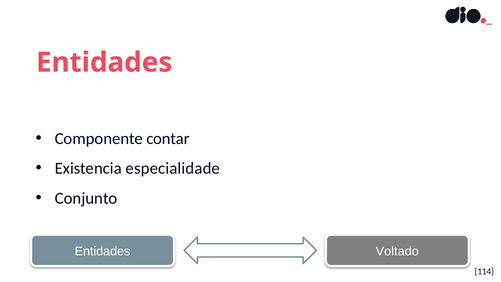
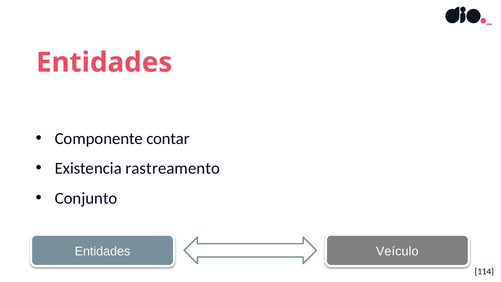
especialidade: especialidade -> rastreamento
Voltado: Voltado -> Veículo
